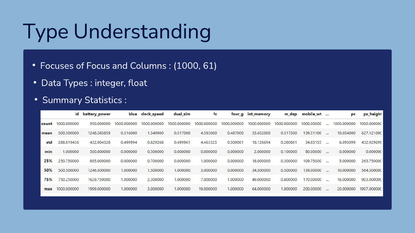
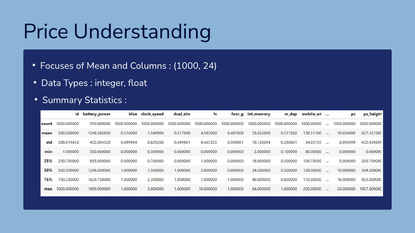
Type: Type -> Price
Focus: Focus -> Mean
61: 61 -> 24
